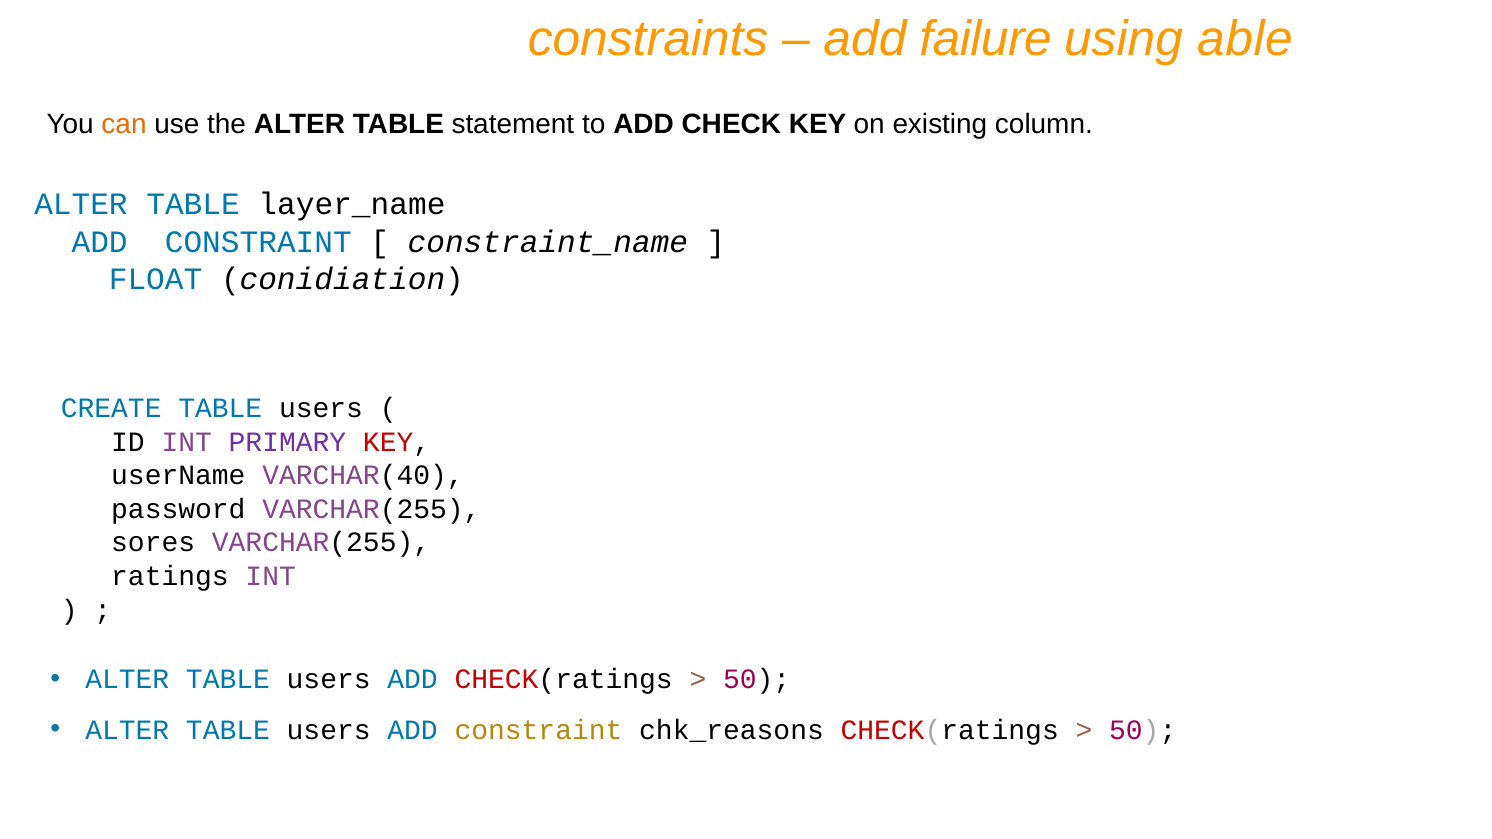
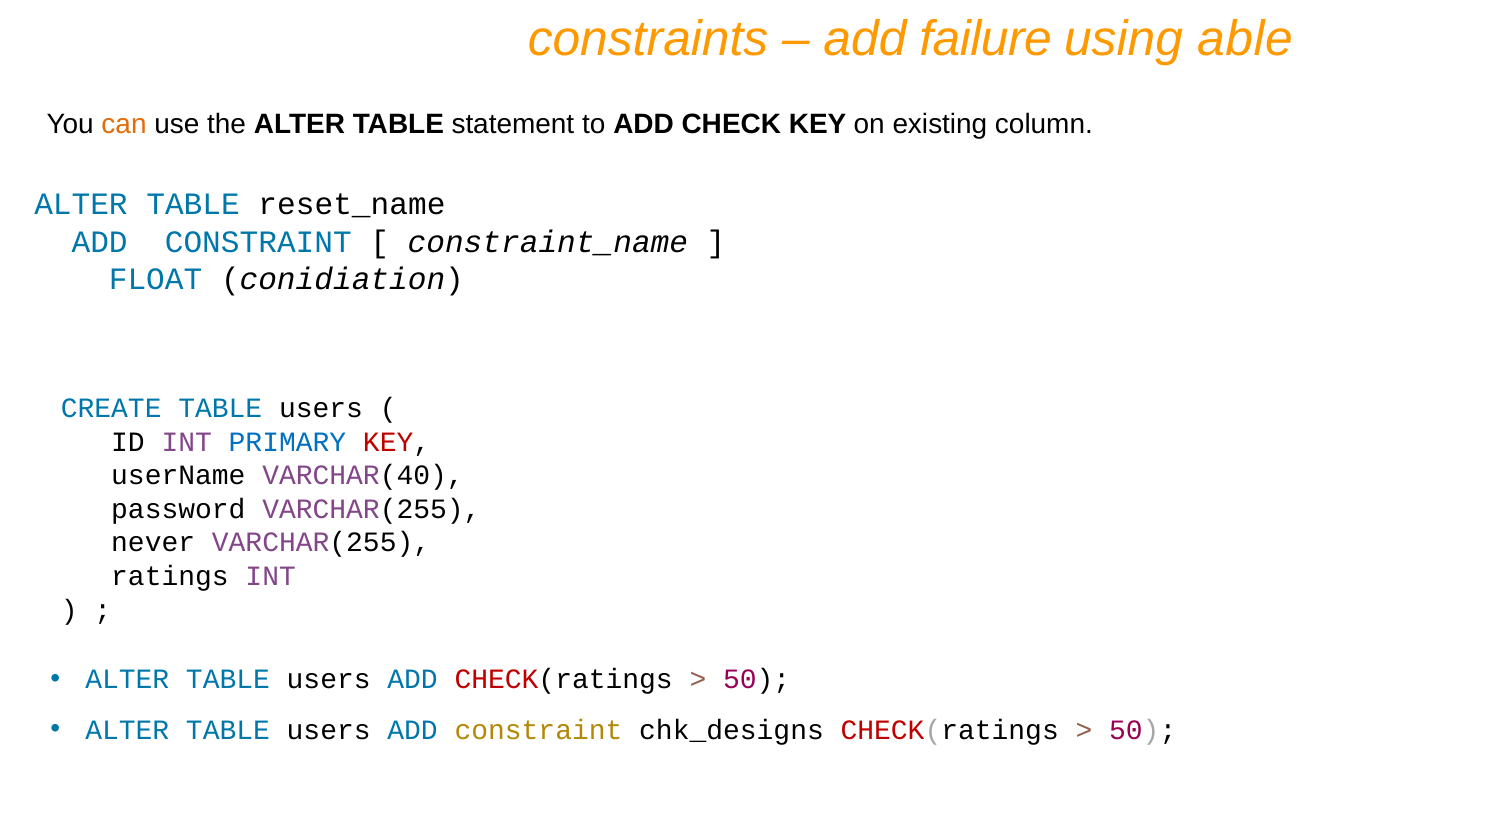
layer_name: layer_name -> reset_name
PRIMARY colour: purple -> blue
sores: sores -> never
chk_reasons: chk_reasons -> chk_designs
